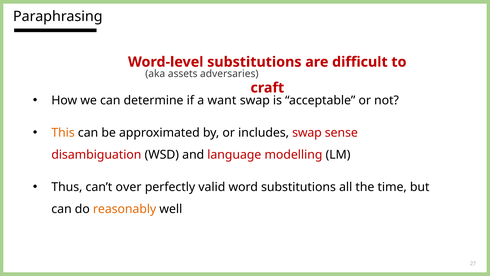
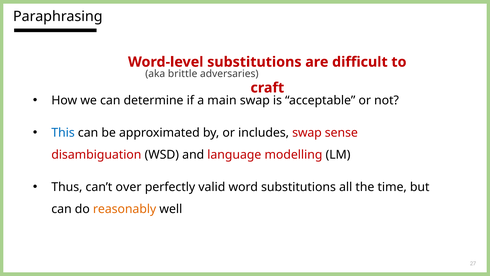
assets: assets -> brittle
want: want -> main
This colour: orange -> blue
